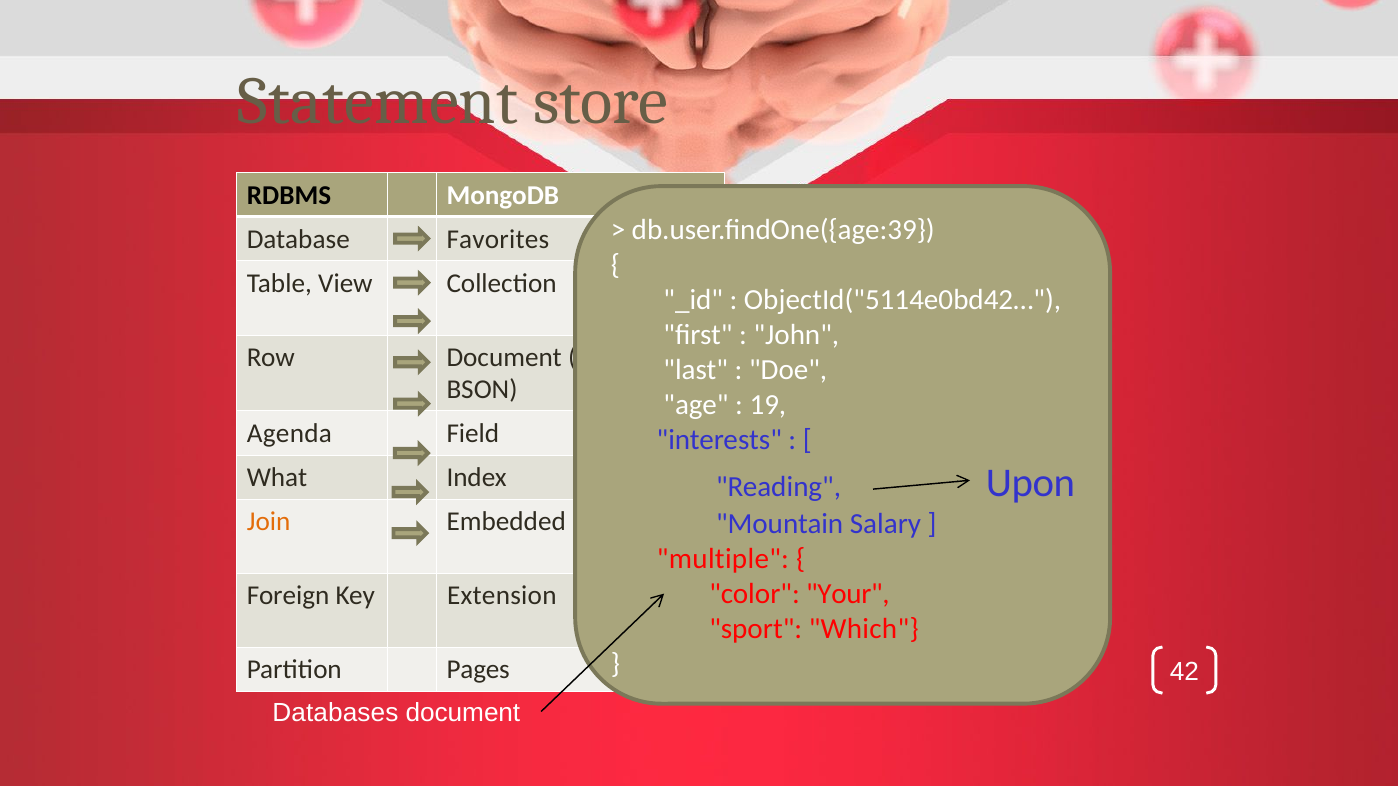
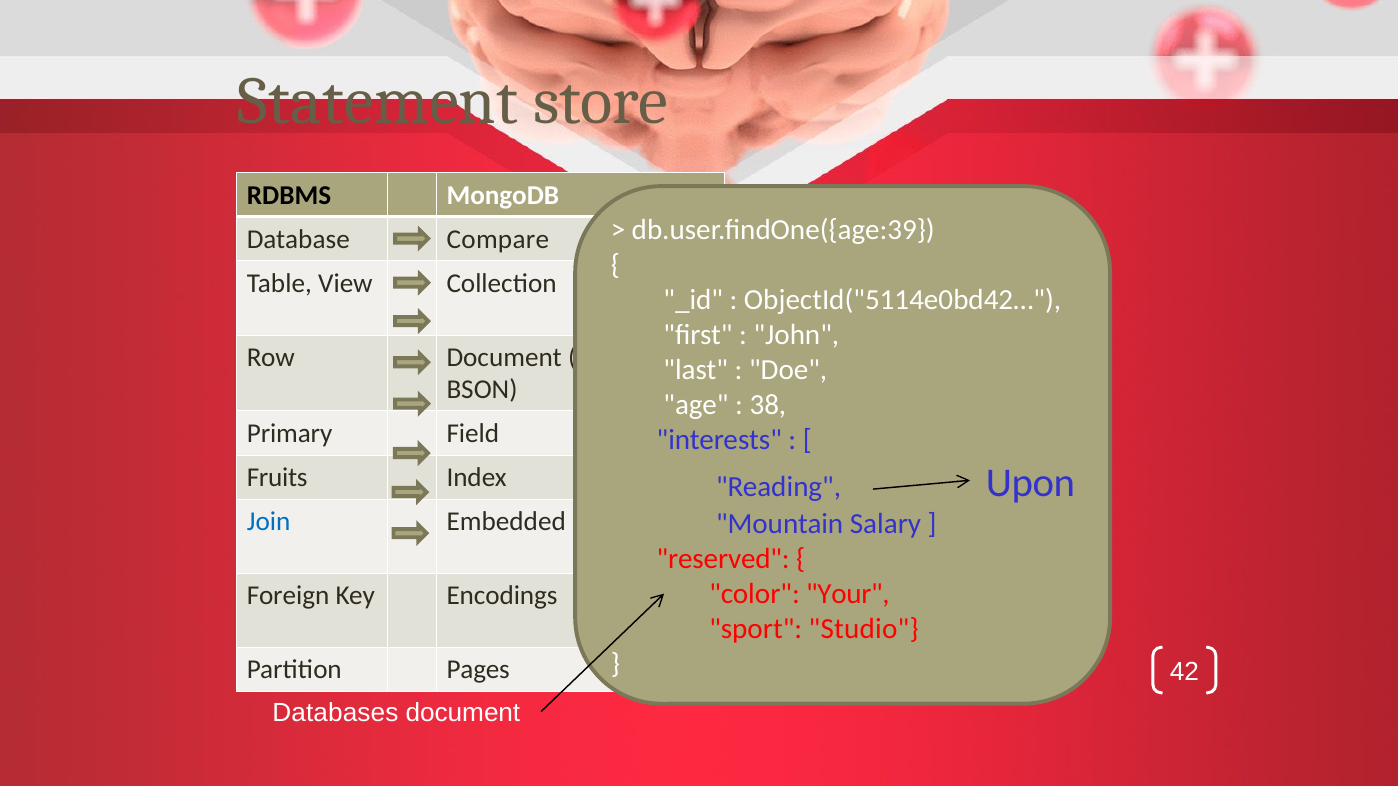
Favorites: Favorites -> Compare
19: 19 -> 38
Agenda: Agenda -> Primary
What: What -> Fruits
Join colour: orange -> blue
multiple: multiple -> reserved
Extension: Extension -> Encodings
Which: Which -> Studio
